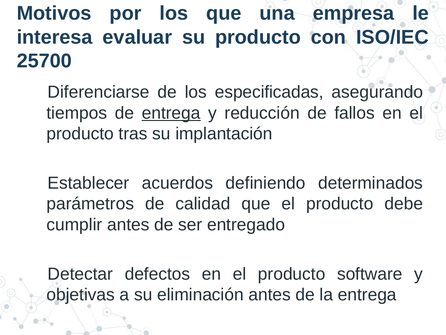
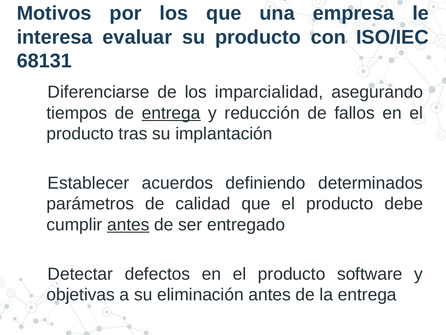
25700: 25700 -> 68131
especificadas: especificadas -> imparcialidad
antes at (128, 224) underline: none -> present
